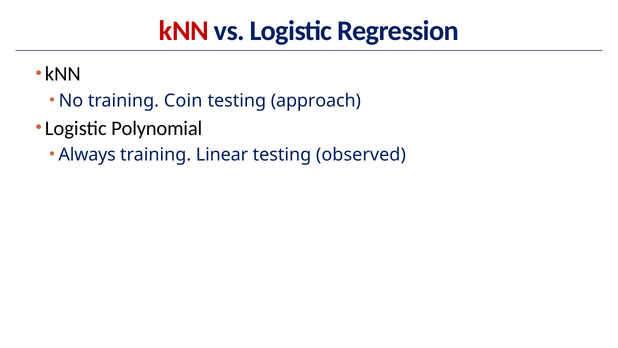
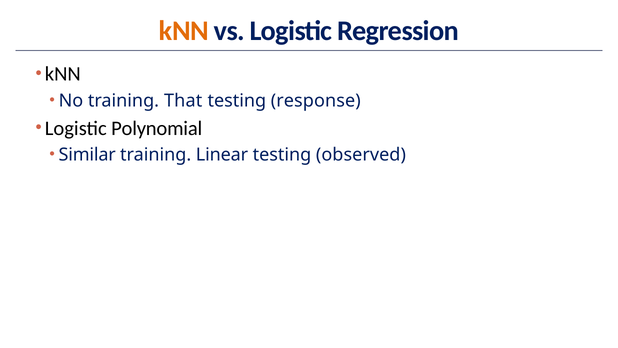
kNN at (184, 31) colour: red -> orange
Coin: Coin -> That
approach: approach -> response
Always: Always -> Similar
